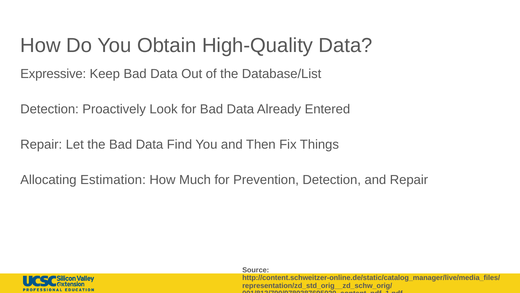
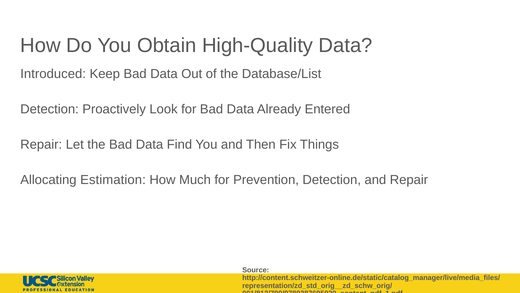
Expressive: Expressive -> Introduced
